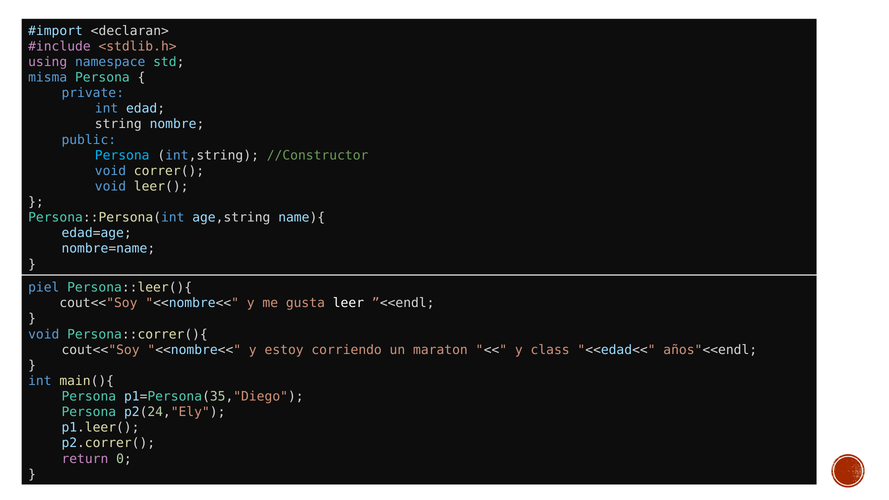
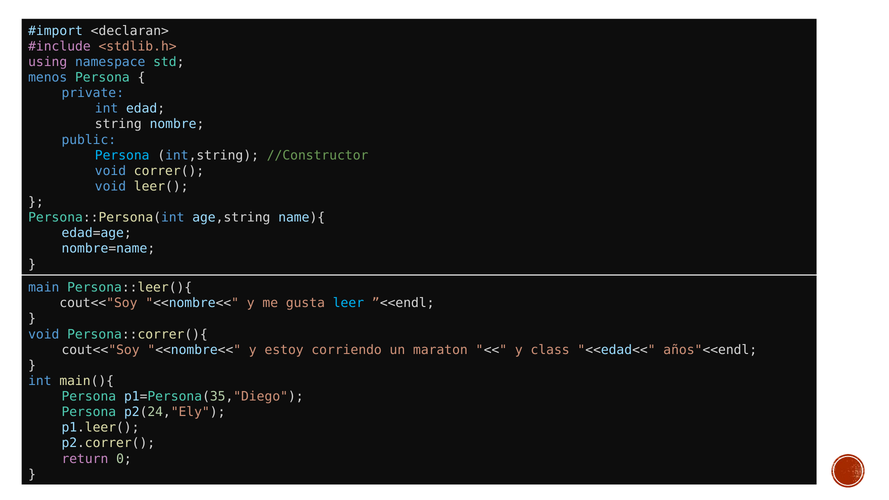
misma: misma -> menos
piel: piel -> main
leer colour: white -> light blue
